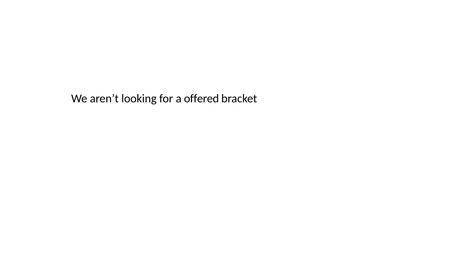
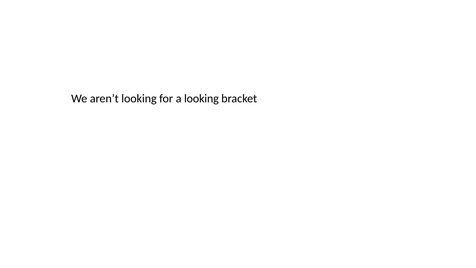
a offered: offered -> looking
